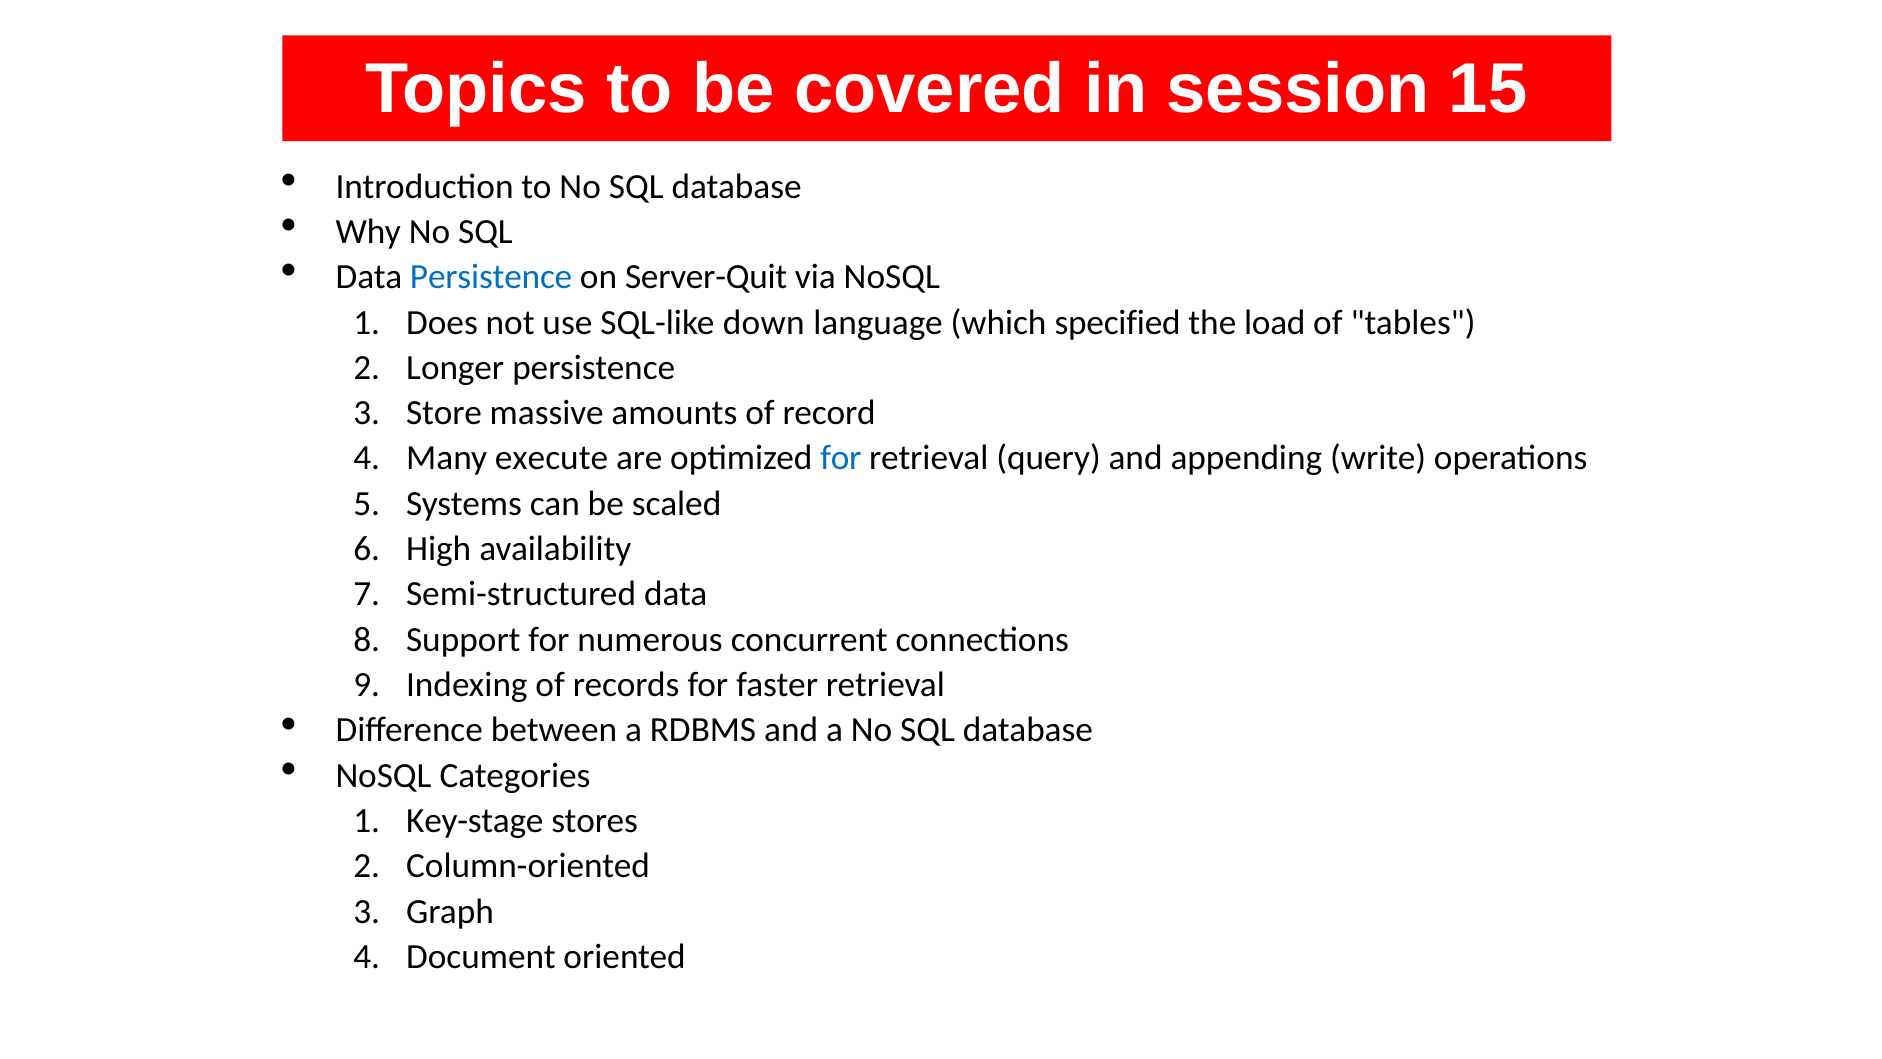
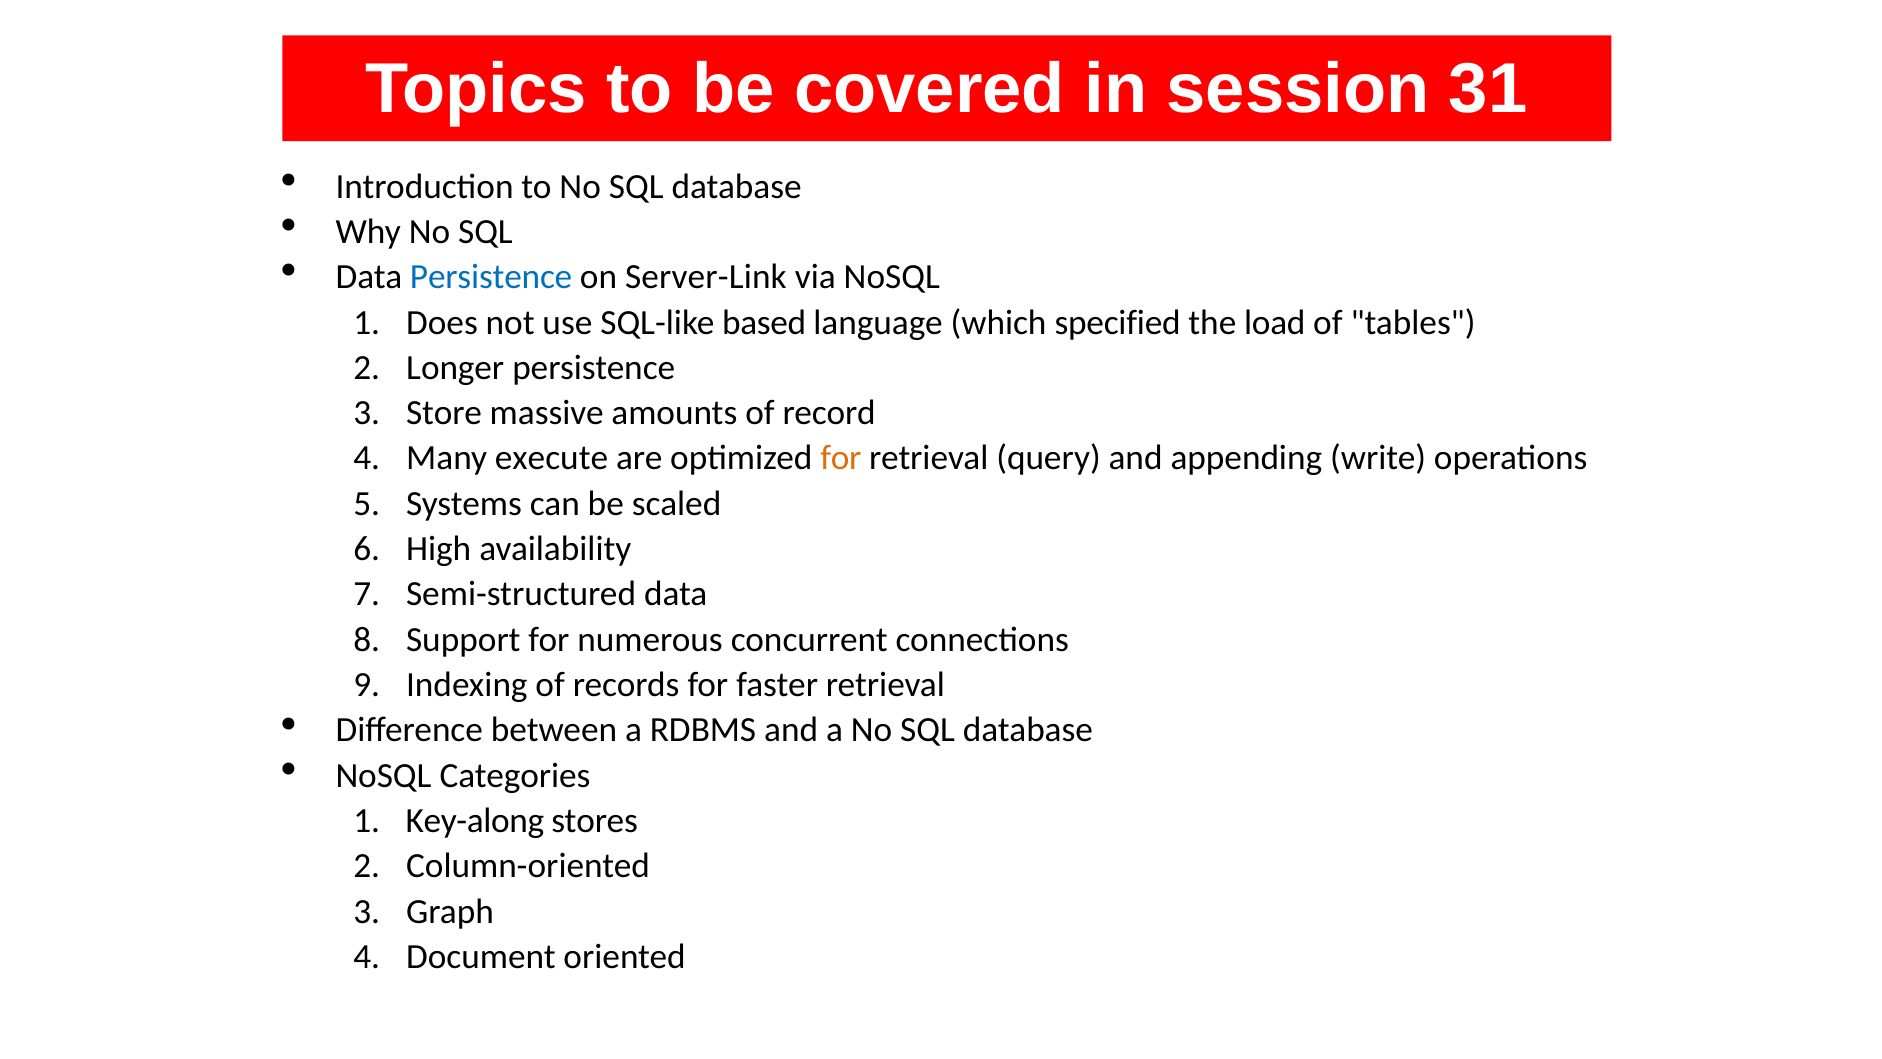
15: 15 -> 31
Server-Quit: Server-Quit -> Server-Link
down: down -> based
for at (841, 458) colour: blue -> orange
Key-stage: Key-stage -> Key-along
